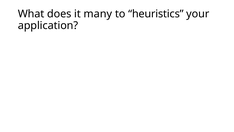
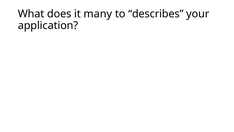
heuristics: heuristics -> describes
